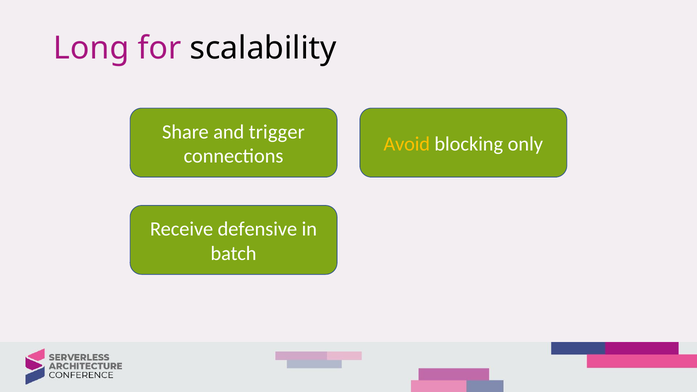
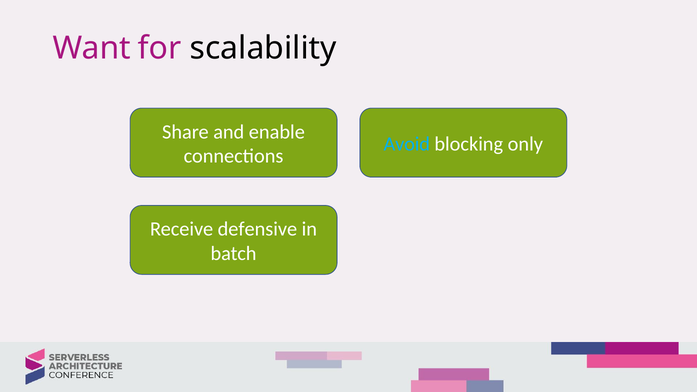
Long: Long -> Want
trigger: trigger -> enable
Avoid colour: yellow -> light blue
